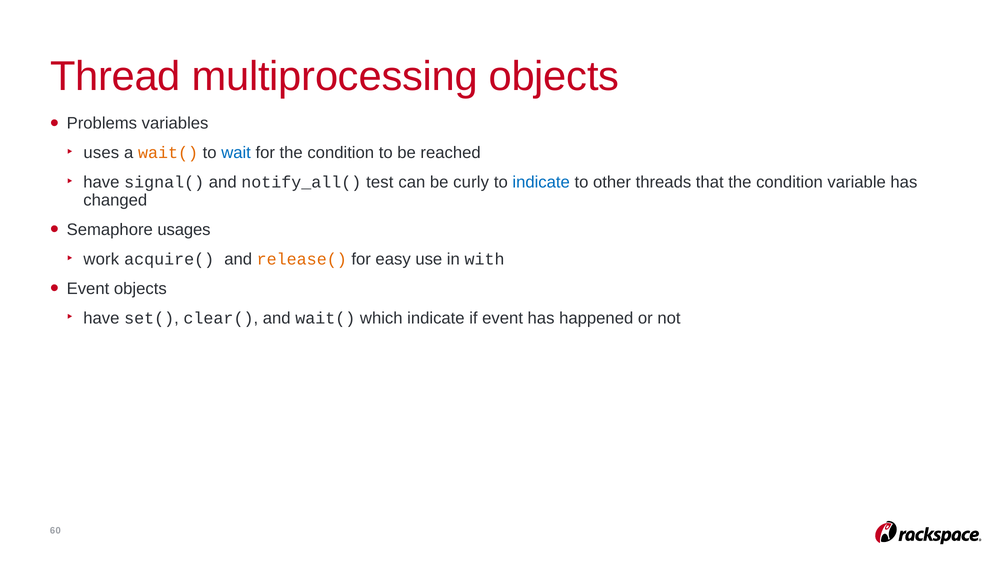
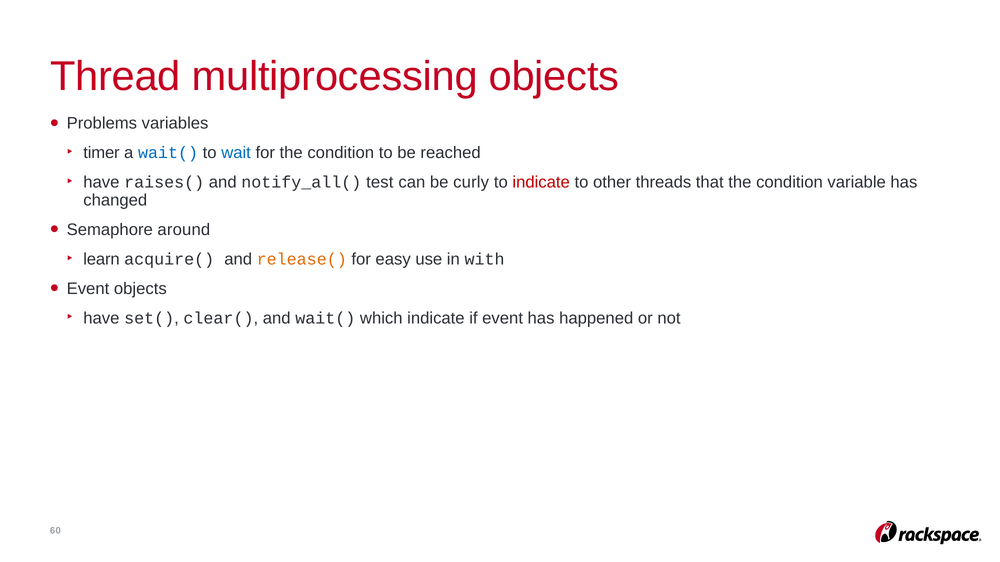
uses: uses -> timer
wait( at (168, 153) colour: orange -> blue
signal(: signal( -> raises(
indicate at (541, 182) colour: blue -> red
usages: usages -> around
work: work -> learn
